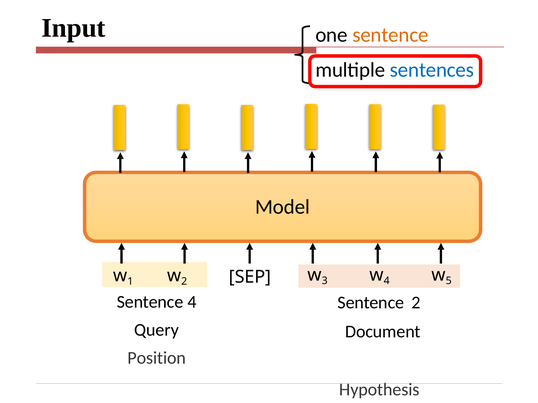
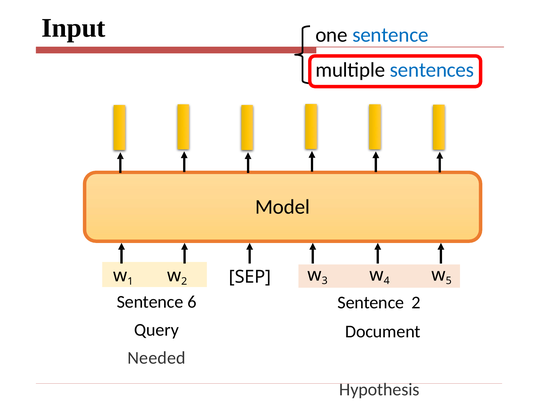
sentence at (390, 35) colour: orange -> blue
Sentence 4: 4 -> 6
Position: Position -> Needed
